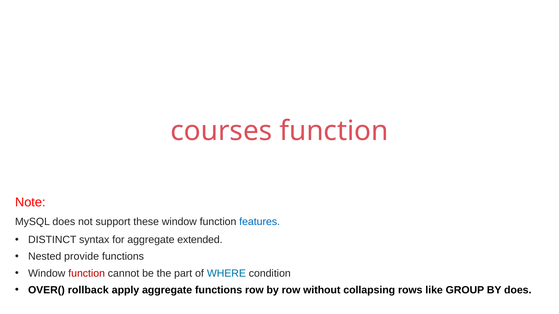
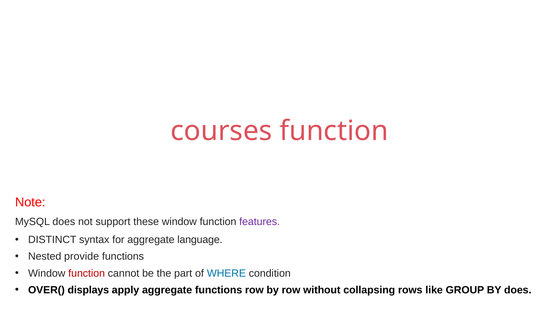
features colour: blue -> purple
extended: extended -> language
rollback: rollback -> displays
